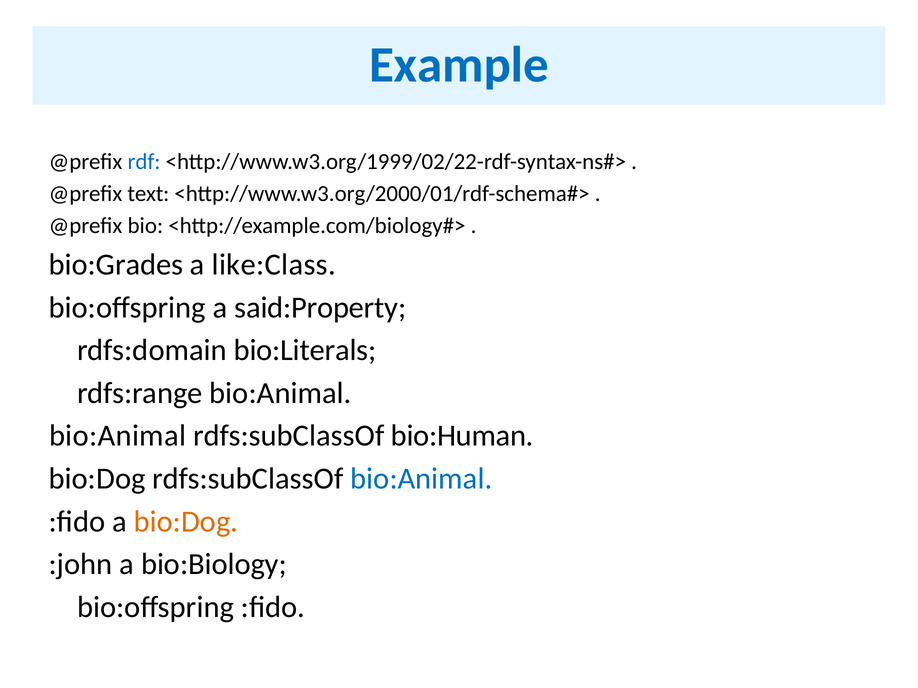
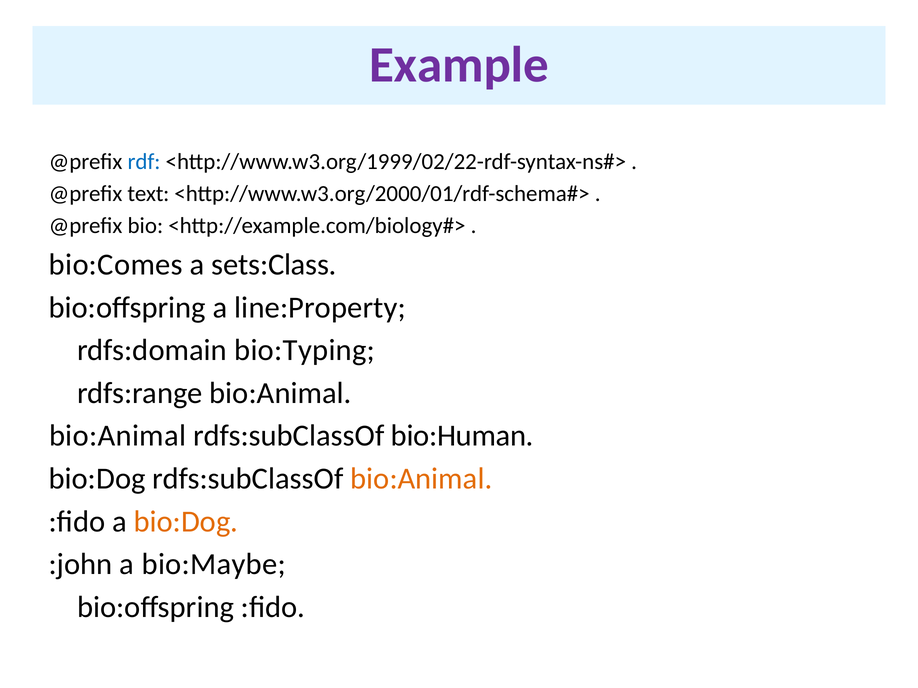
Example colour: blue -> purple
bio:Grades: bio:Grades -> bio:Comes
like:Class: like:Class -> sets:Class
said:Property: said:Property -> line:Property
bio:Literals: bio:Literals -> bio:Typing
bio:Animal at (421, 479) colour: blue -> orange
bio:Biology: bio:Biology -> bio:Maybe
